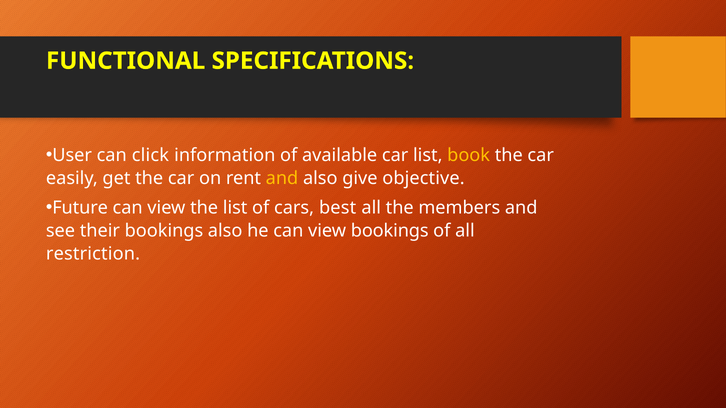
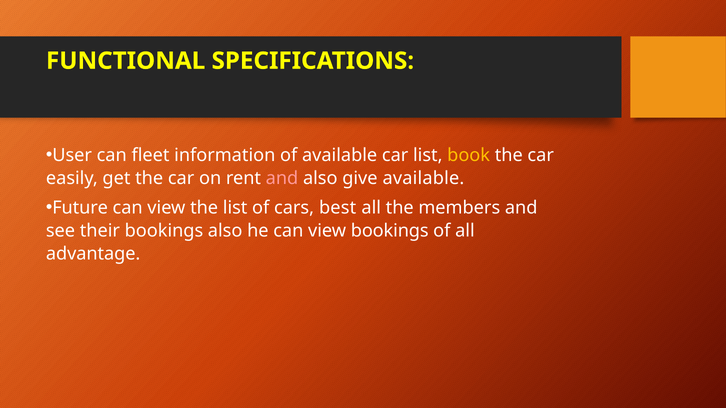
click: click -> fleet
and at (282, 178) colour: yellow -> pink
give objective: objective -> available
restriction: restriction -> advantage
